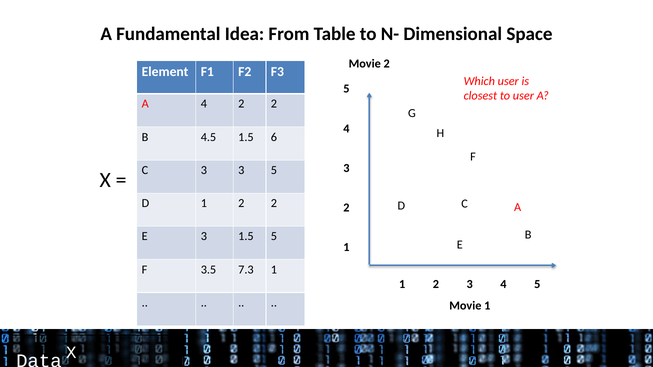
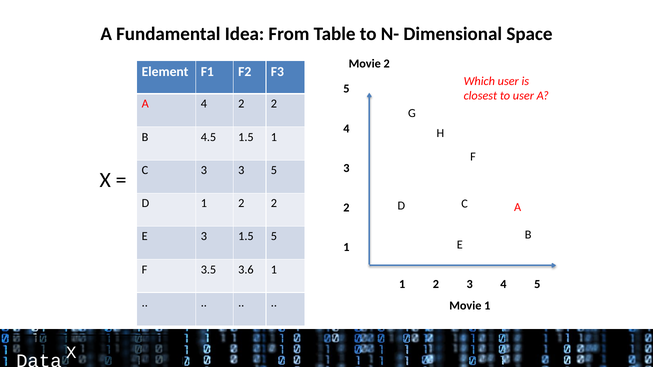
1.5 6: 6 -> 1
7.3: 7.3 -> 3.6
